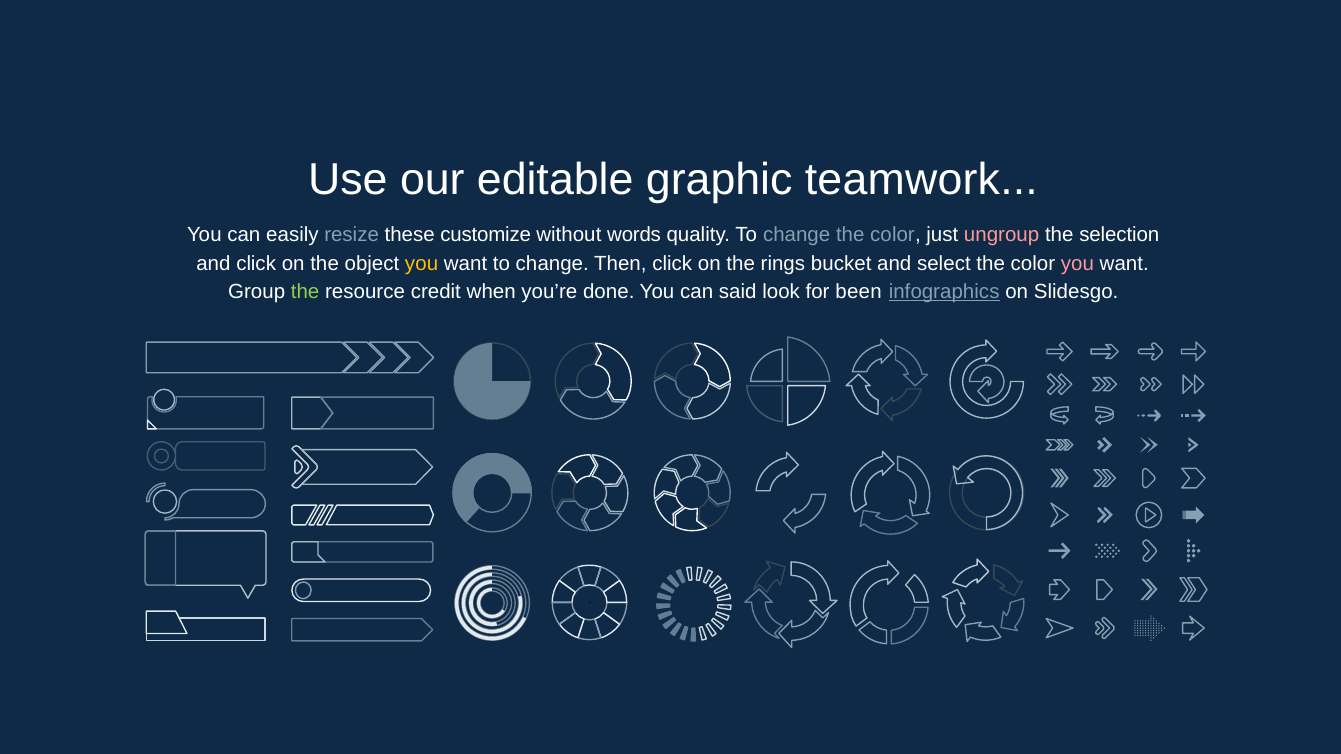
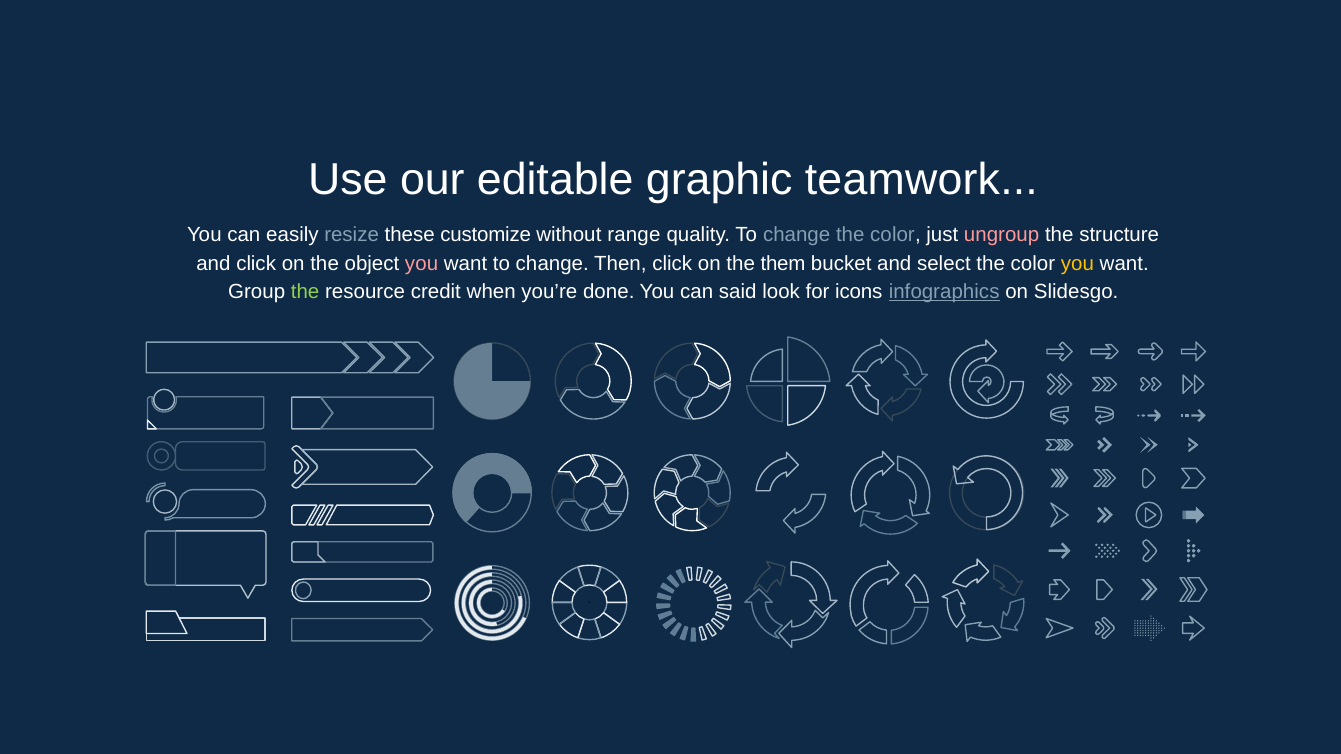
words: words -> range
selection: selection -> structure
you at (422, 264) colour: yellow -> pink
rings: rings -> them
you at (1077, 264) colour: pink -> yellow
been: been -> icons
